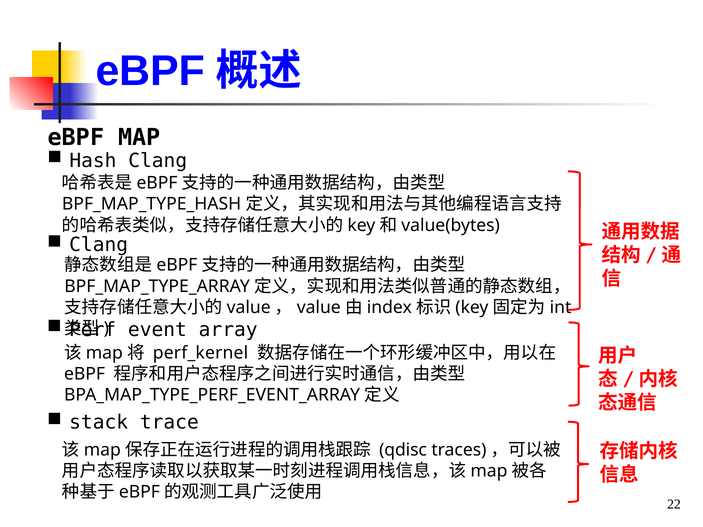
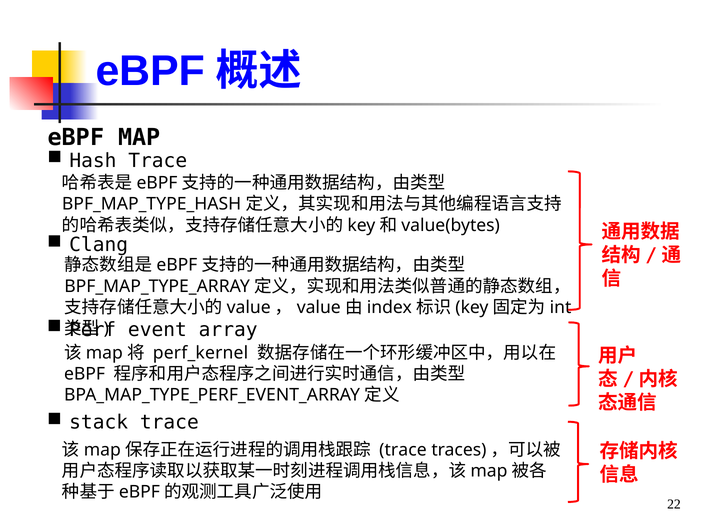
Hash Clang: Clang -> Trace
qdisc at (403, 450): qdisc -> trace
